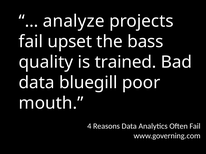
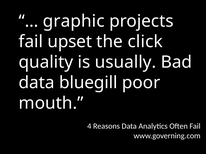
analyze: analyze -> graphic
bass: bass -> click
trained: trained -> usually
